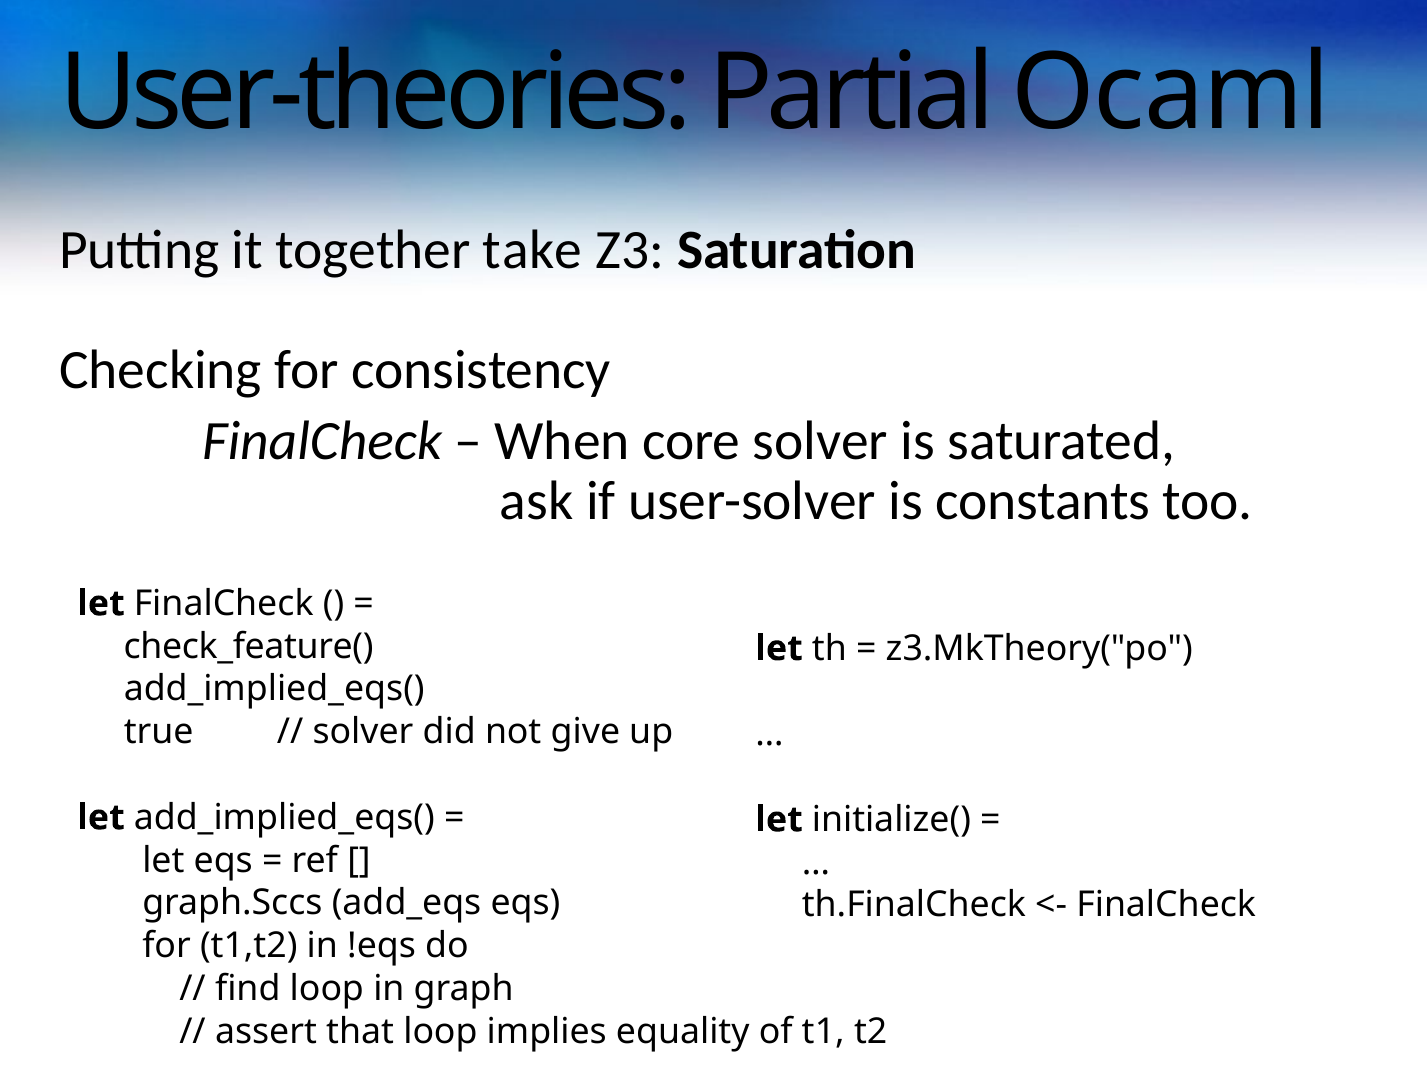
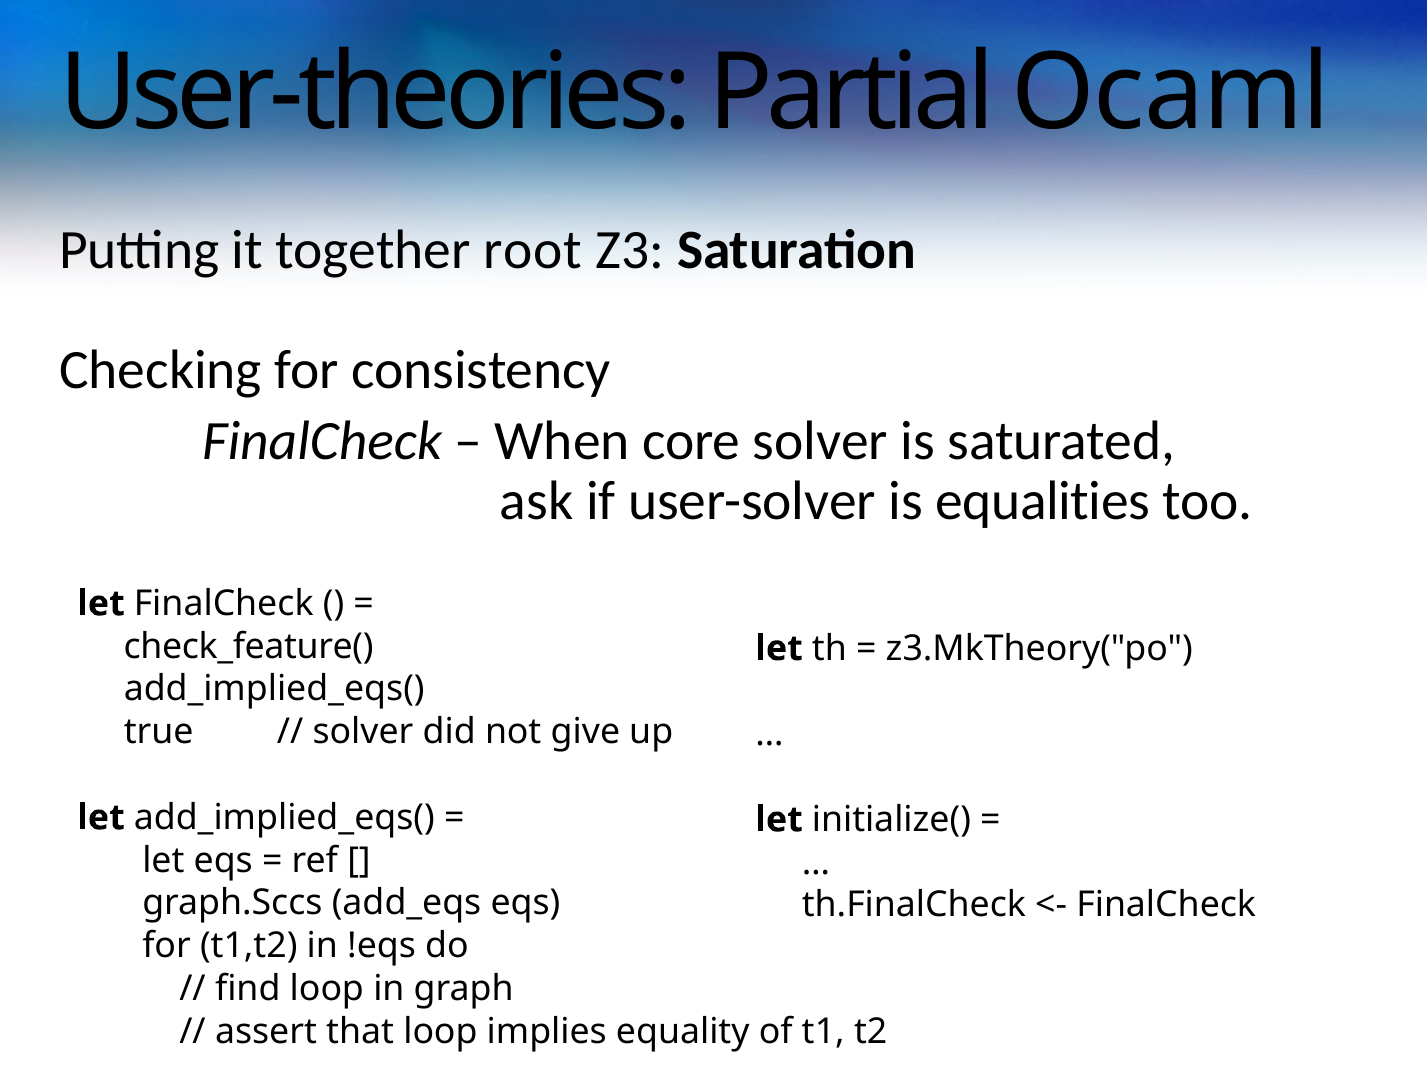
take: take -> root
constants: constants -> equalities
